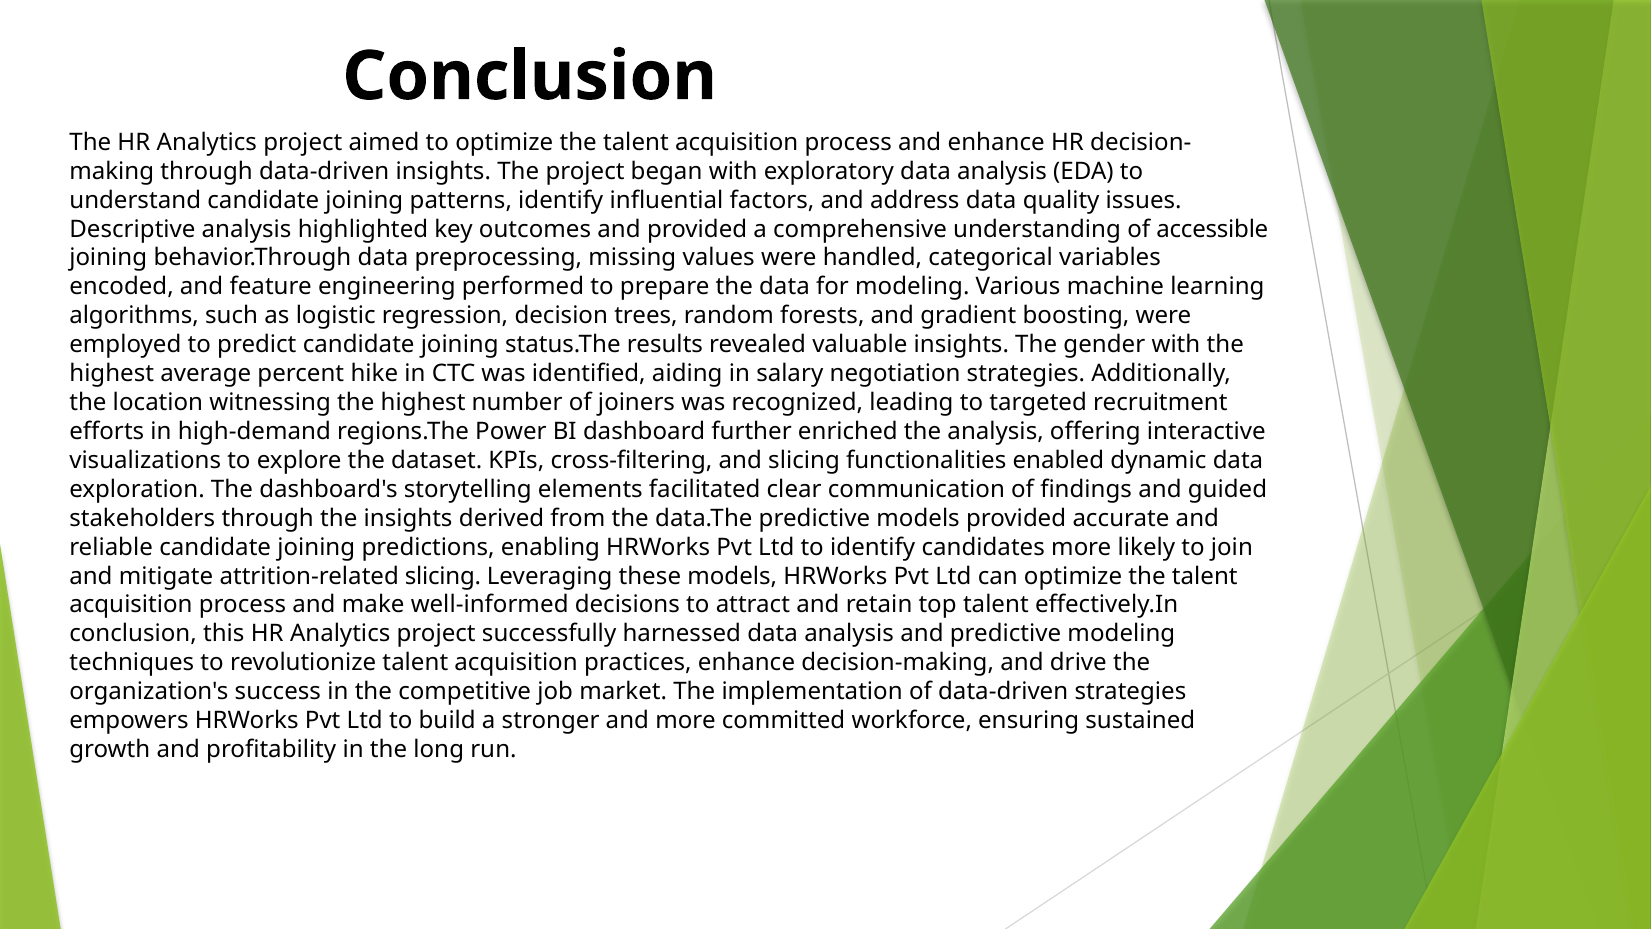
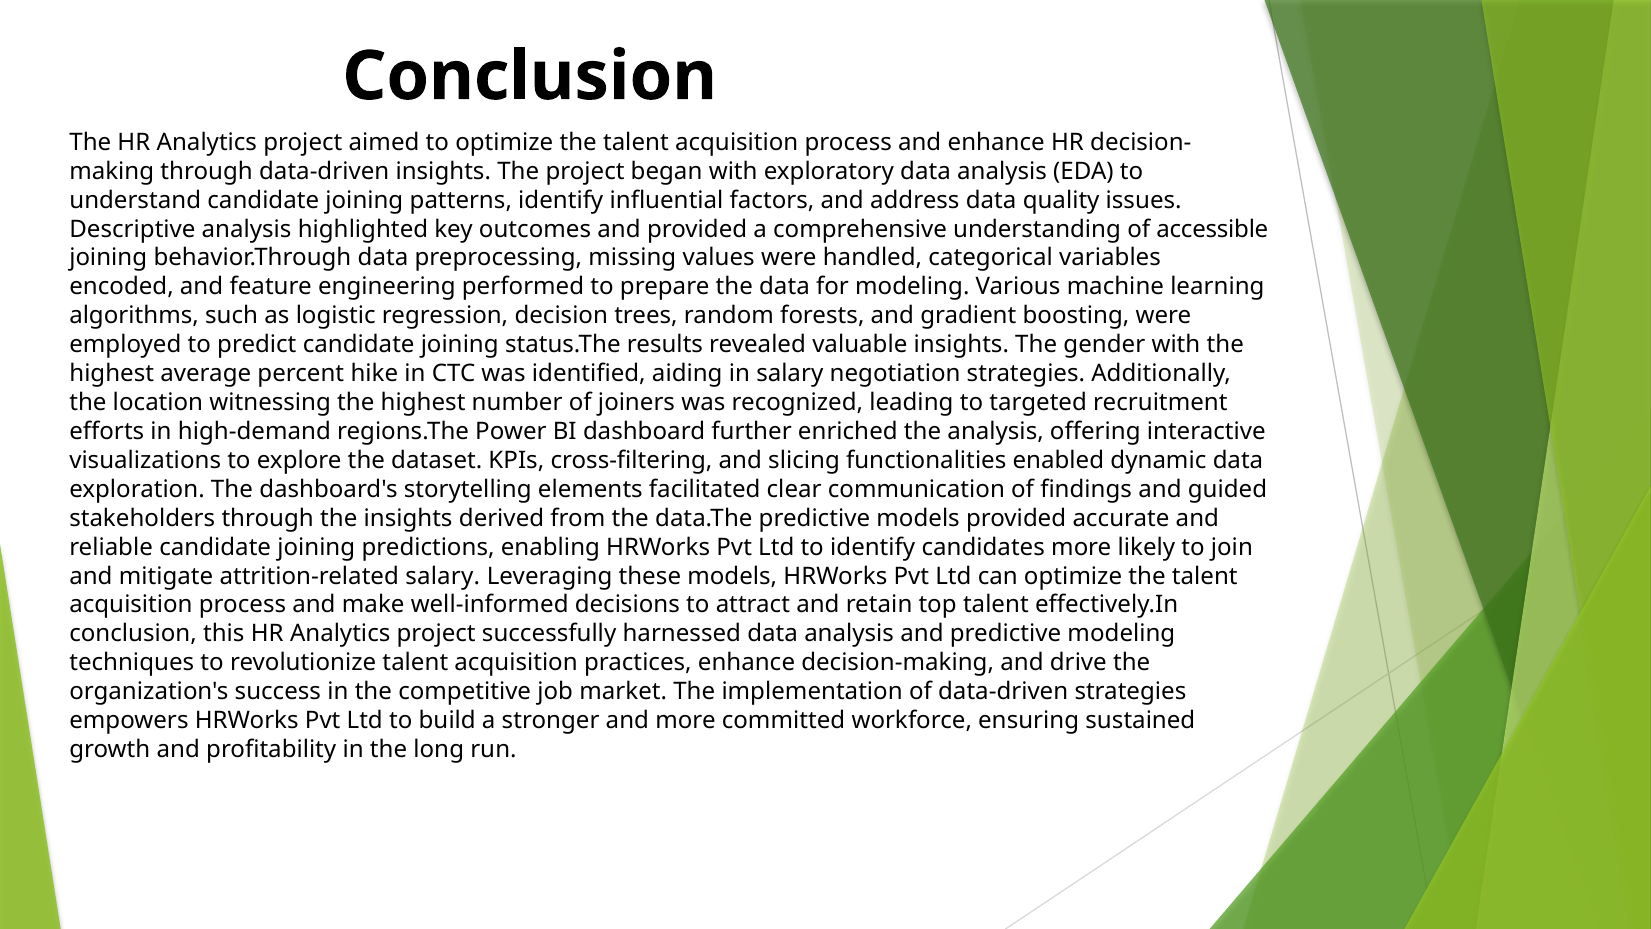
attrition-related slicing: slicing -> salary
